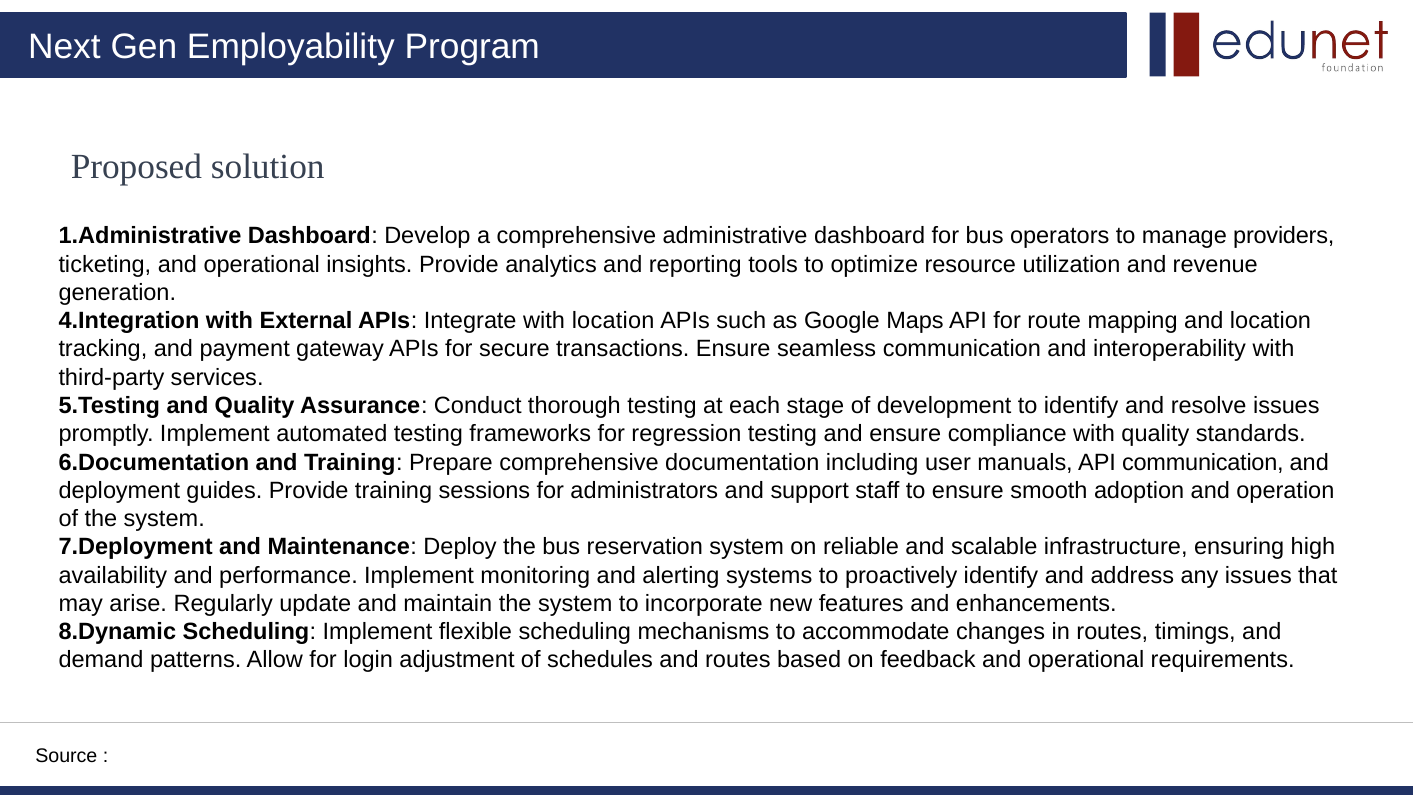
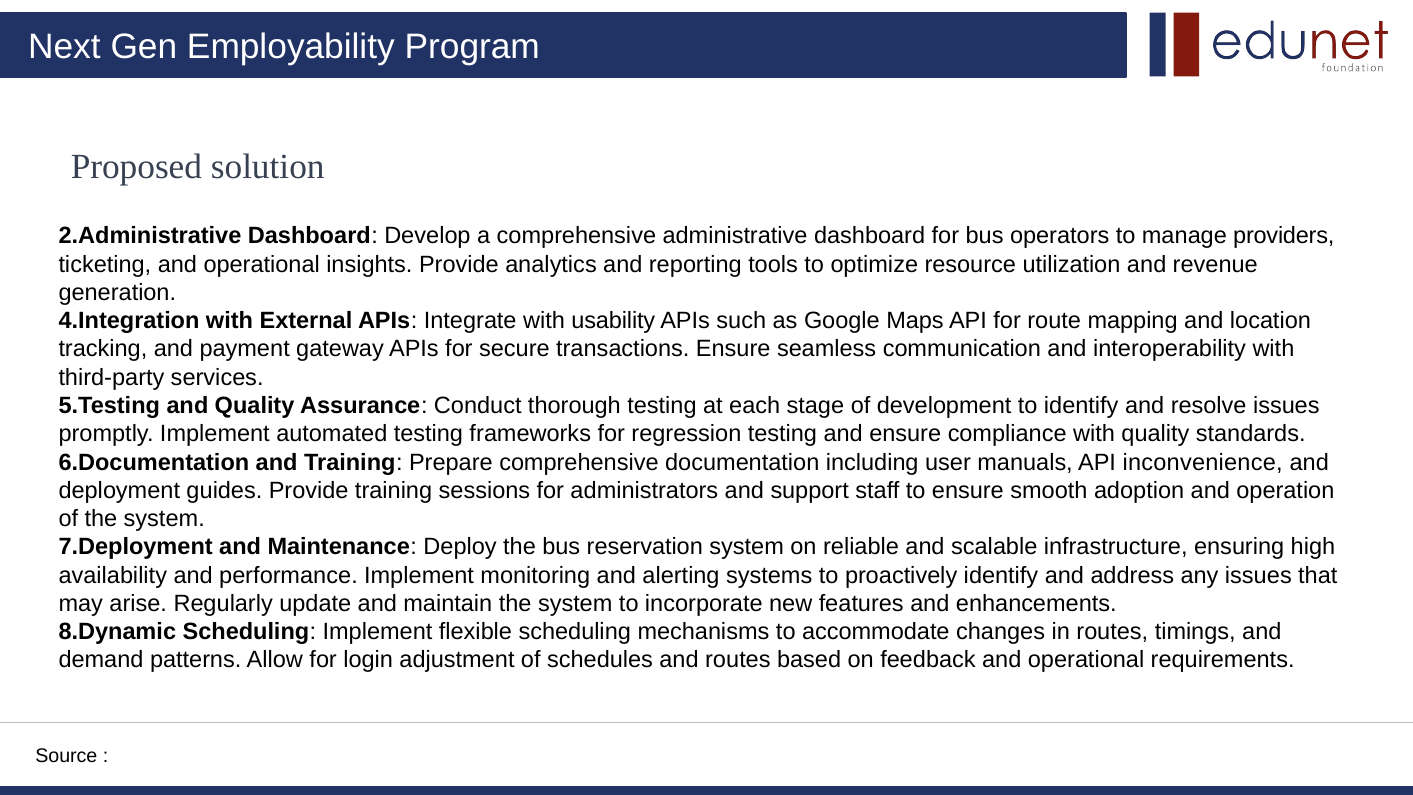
1.Administrative: 1.Administrative -> 2.Administrative
with location: location -> usability
API communication: communication -> inconvenience
